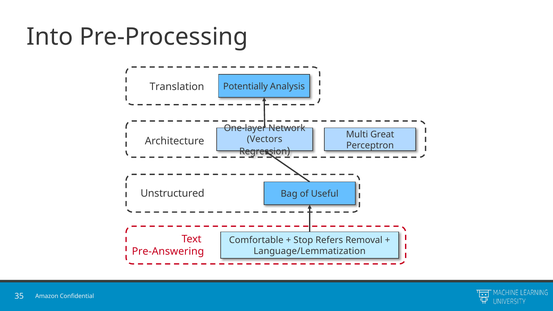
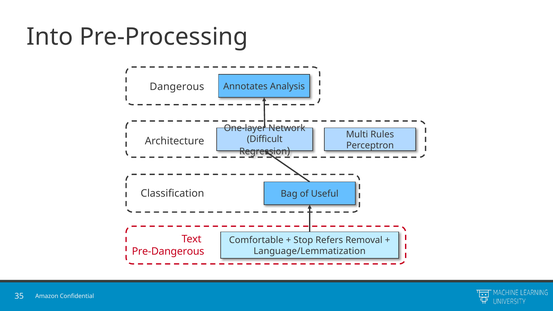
Translation: Translation -> Dangerous
Potentially: Potentially -> Annotates
Great: Great -> Rules
Vectors: Vectors -> Difficult
Unstructured: Unstructured -> Classification
Pre-Answering: Pre-Answering -> Pre-Dangerous
